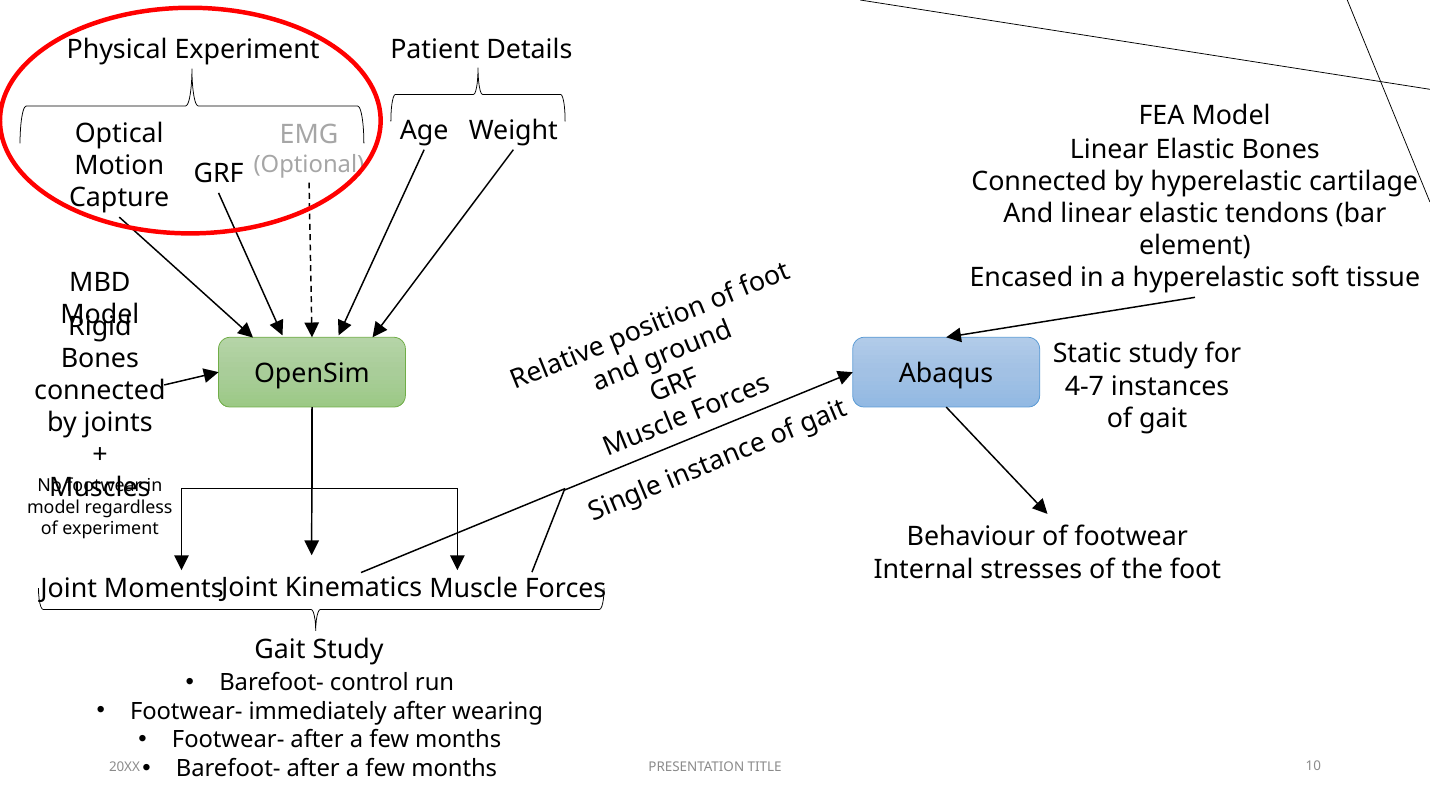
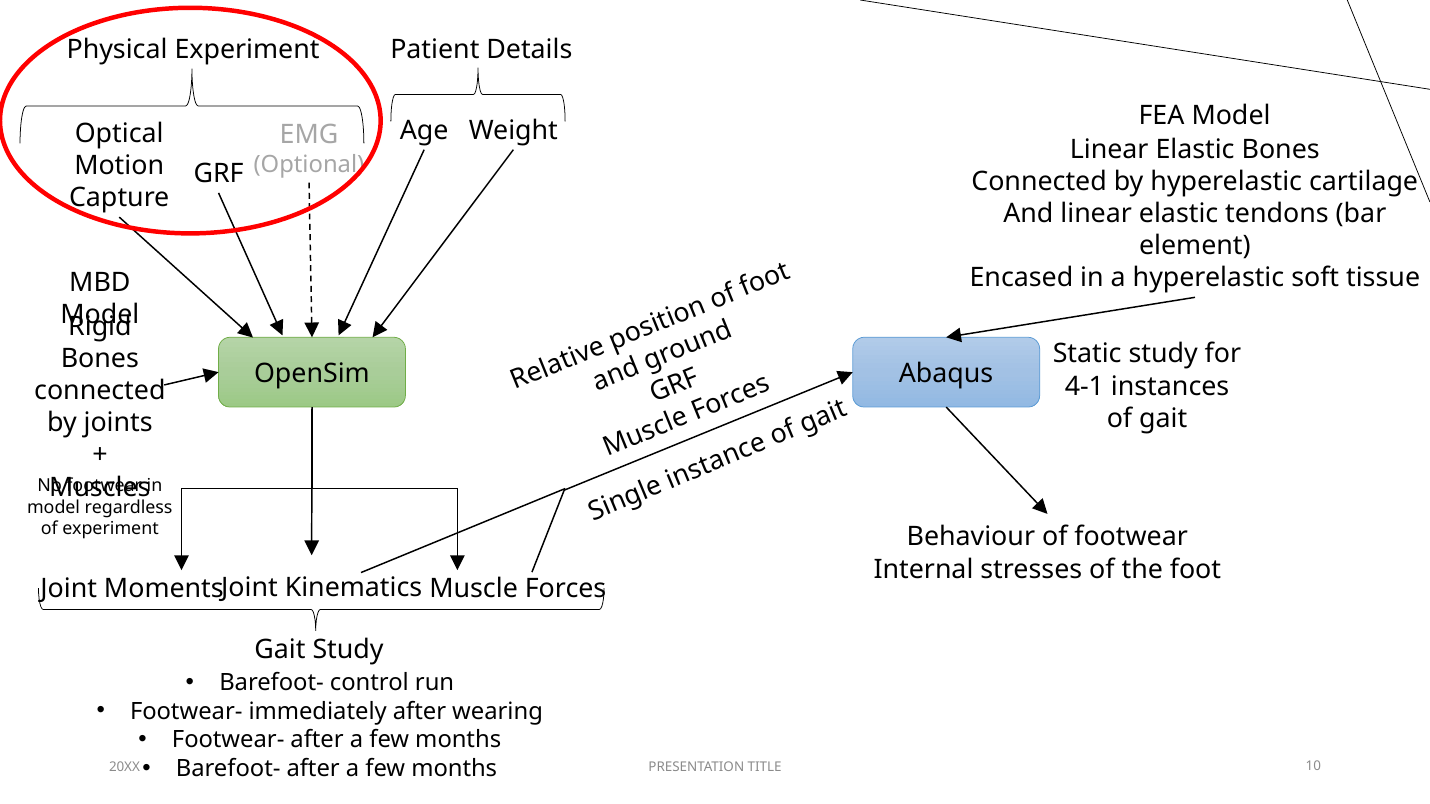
4-7: 4-7 -> 4-1
